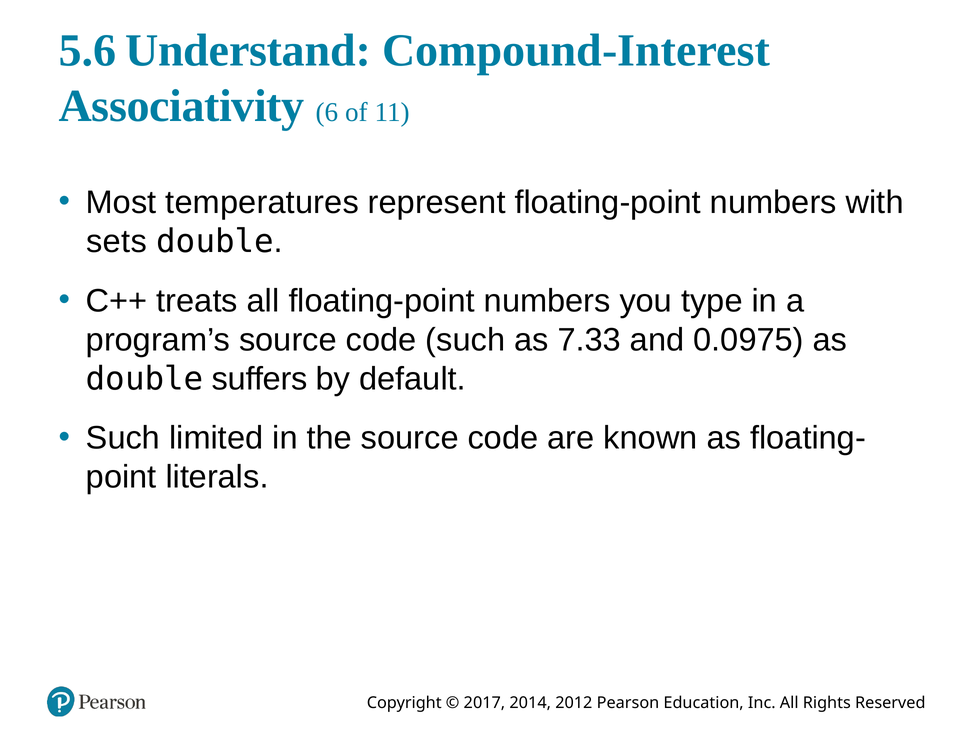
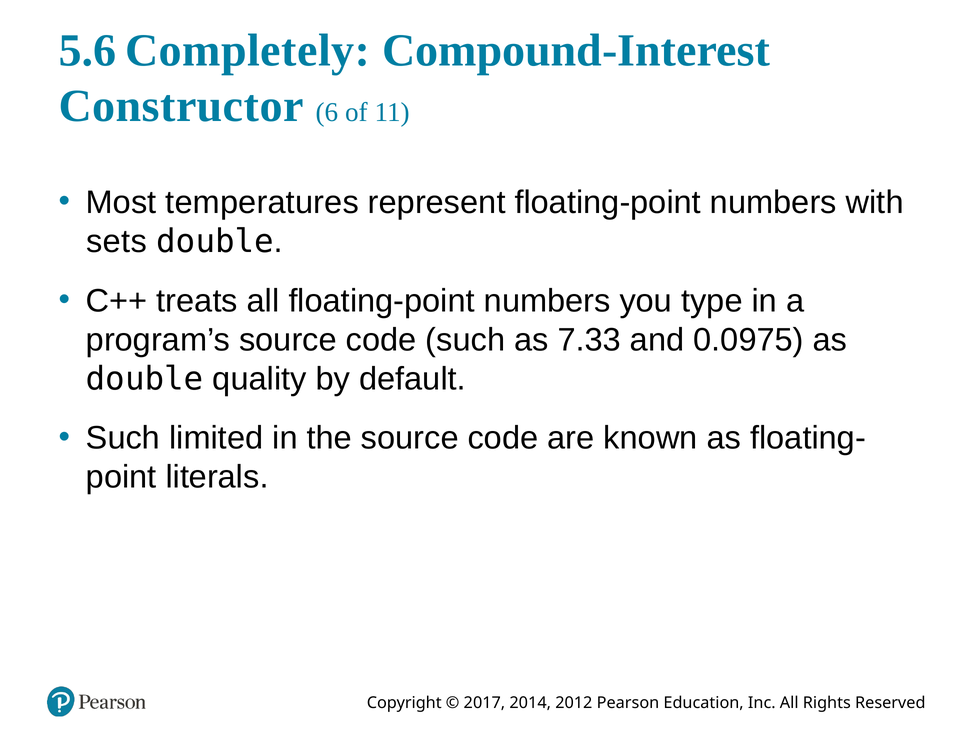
Understand: Understand -> Completely
Associativity: Associativity -> Constructor
suffers: suffers -> quality
